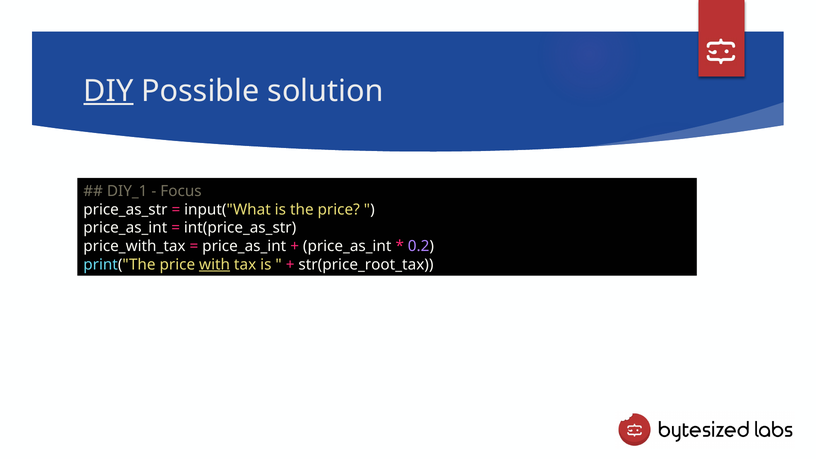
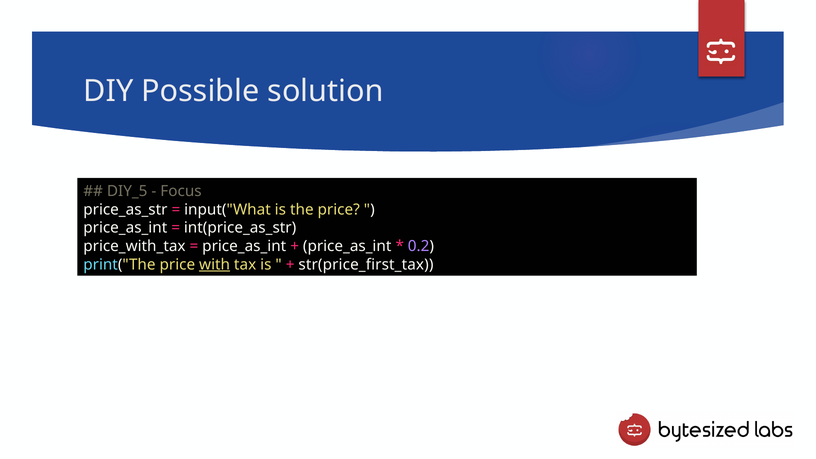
DIY underline: present -> none
DIY_1: DIY_1 -> DIY_5
str(price_root_tax: str(price_root_tax -> str(price_first_tax
